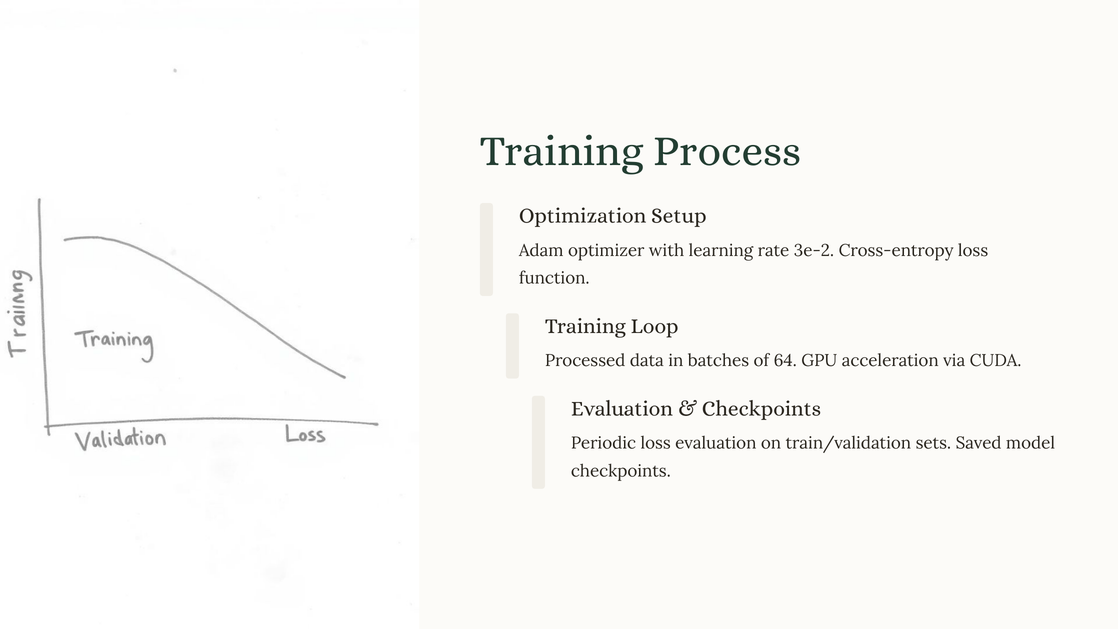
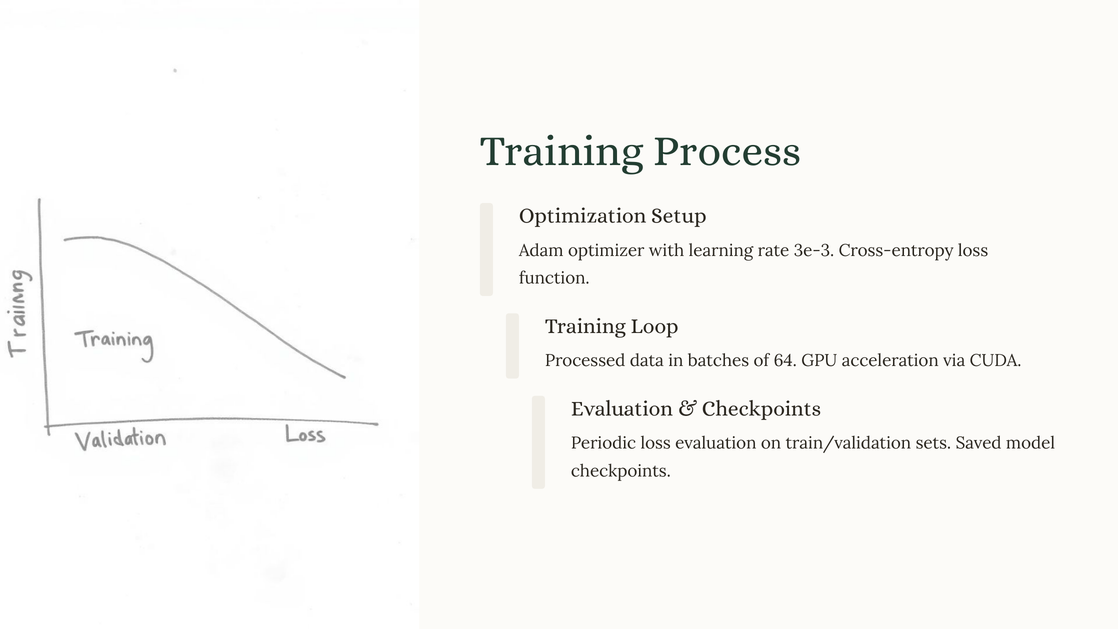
3e-2: 3e-2 -> 3e-3
